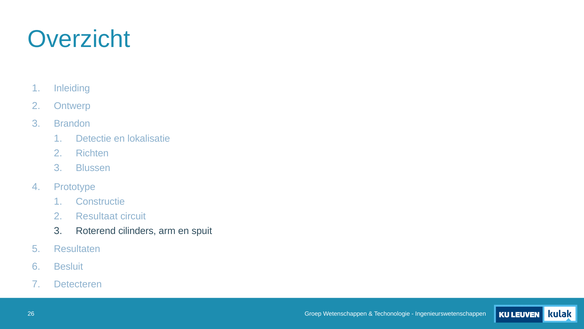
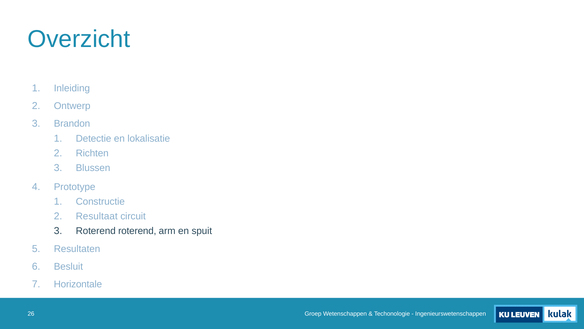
Roterend cilinders: cilinders -> roterend
Detecteren: Detecteren -> Horizontale
